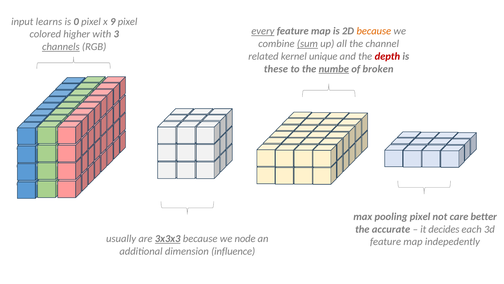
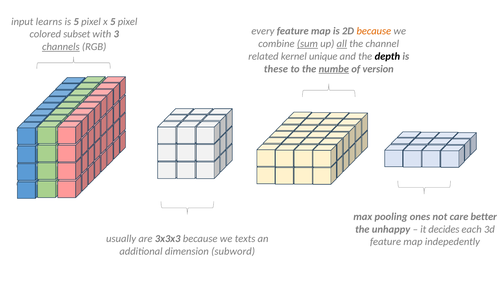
is 0: 0 -> 5
x 9: 9 -> 5
every underline: present -> none
higher: higher -> subset
all underline: none -> present
depth colour: red -> black
broken: broken -> version
pooling pixel: pixel -> ones
accurate: accurate -> unhappy
3x3x3 underline: present -> none
node: node -> texts
influence: influence -> subword
